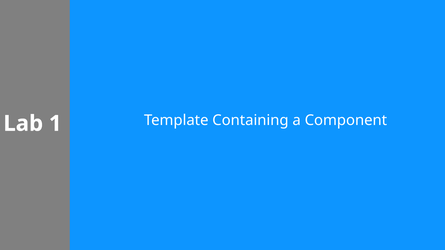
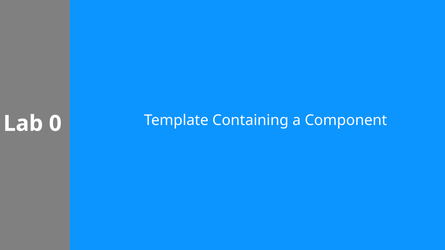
1: 1 -> 0
